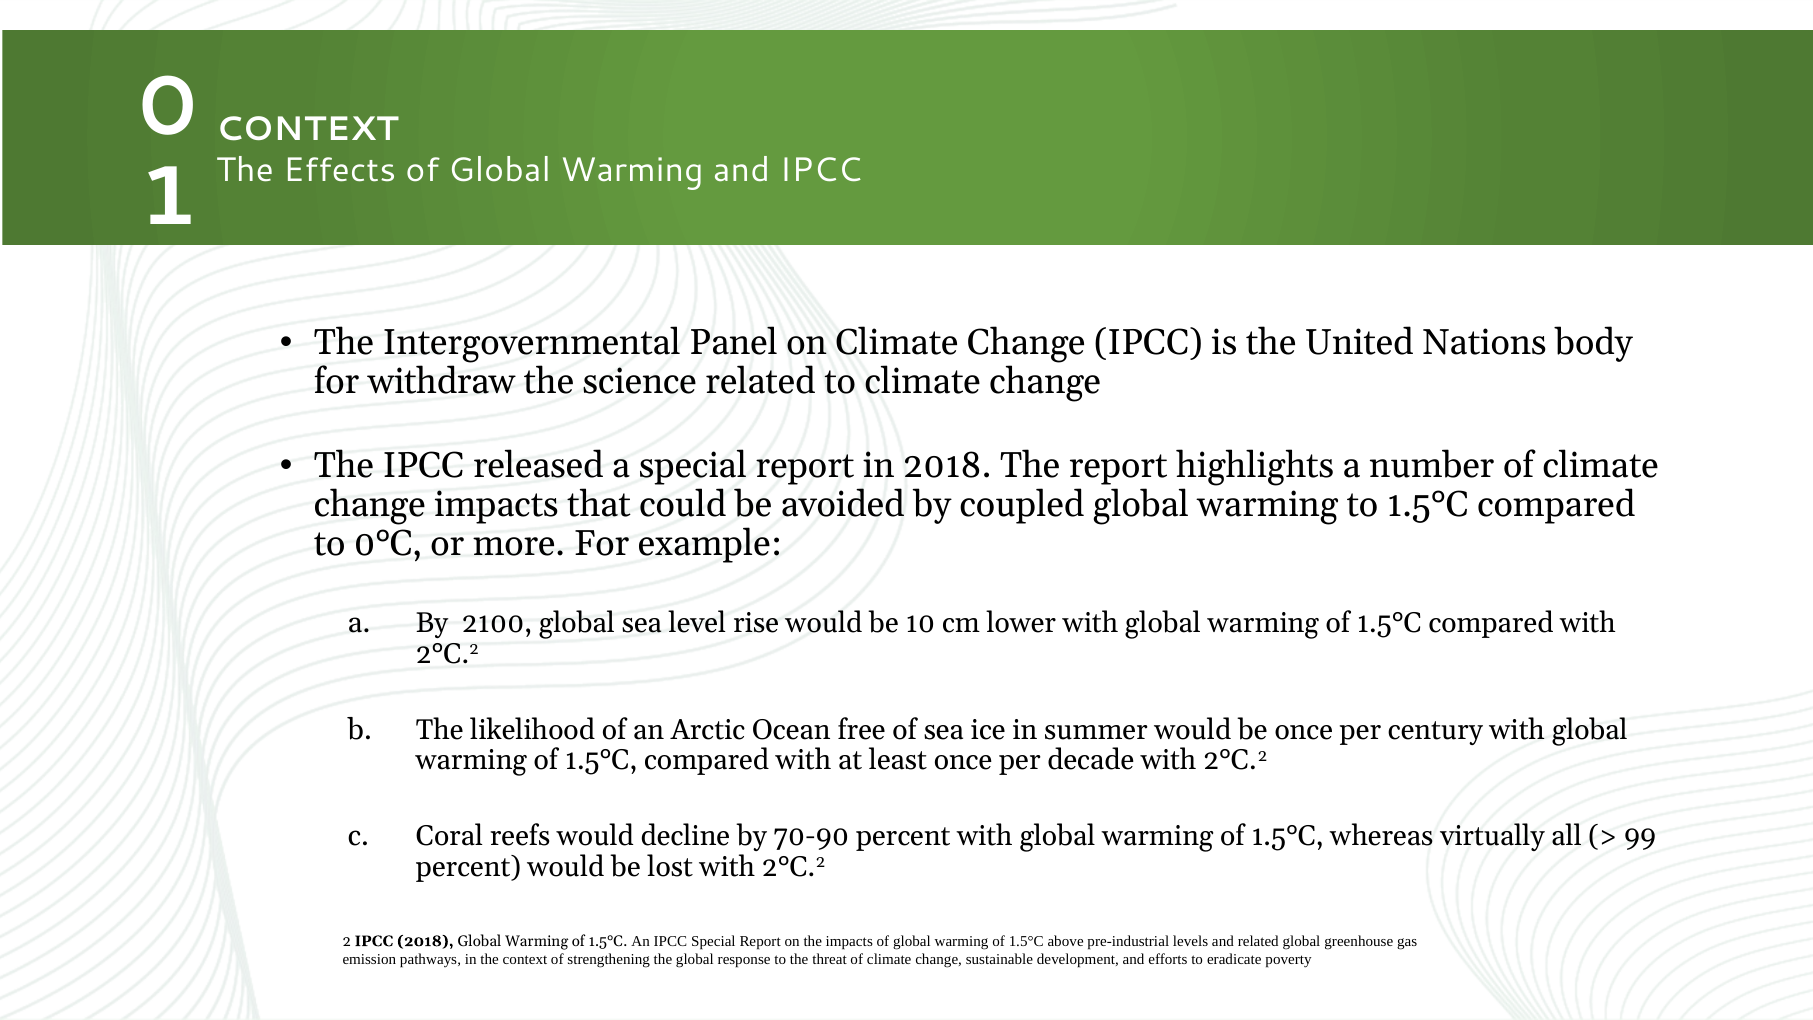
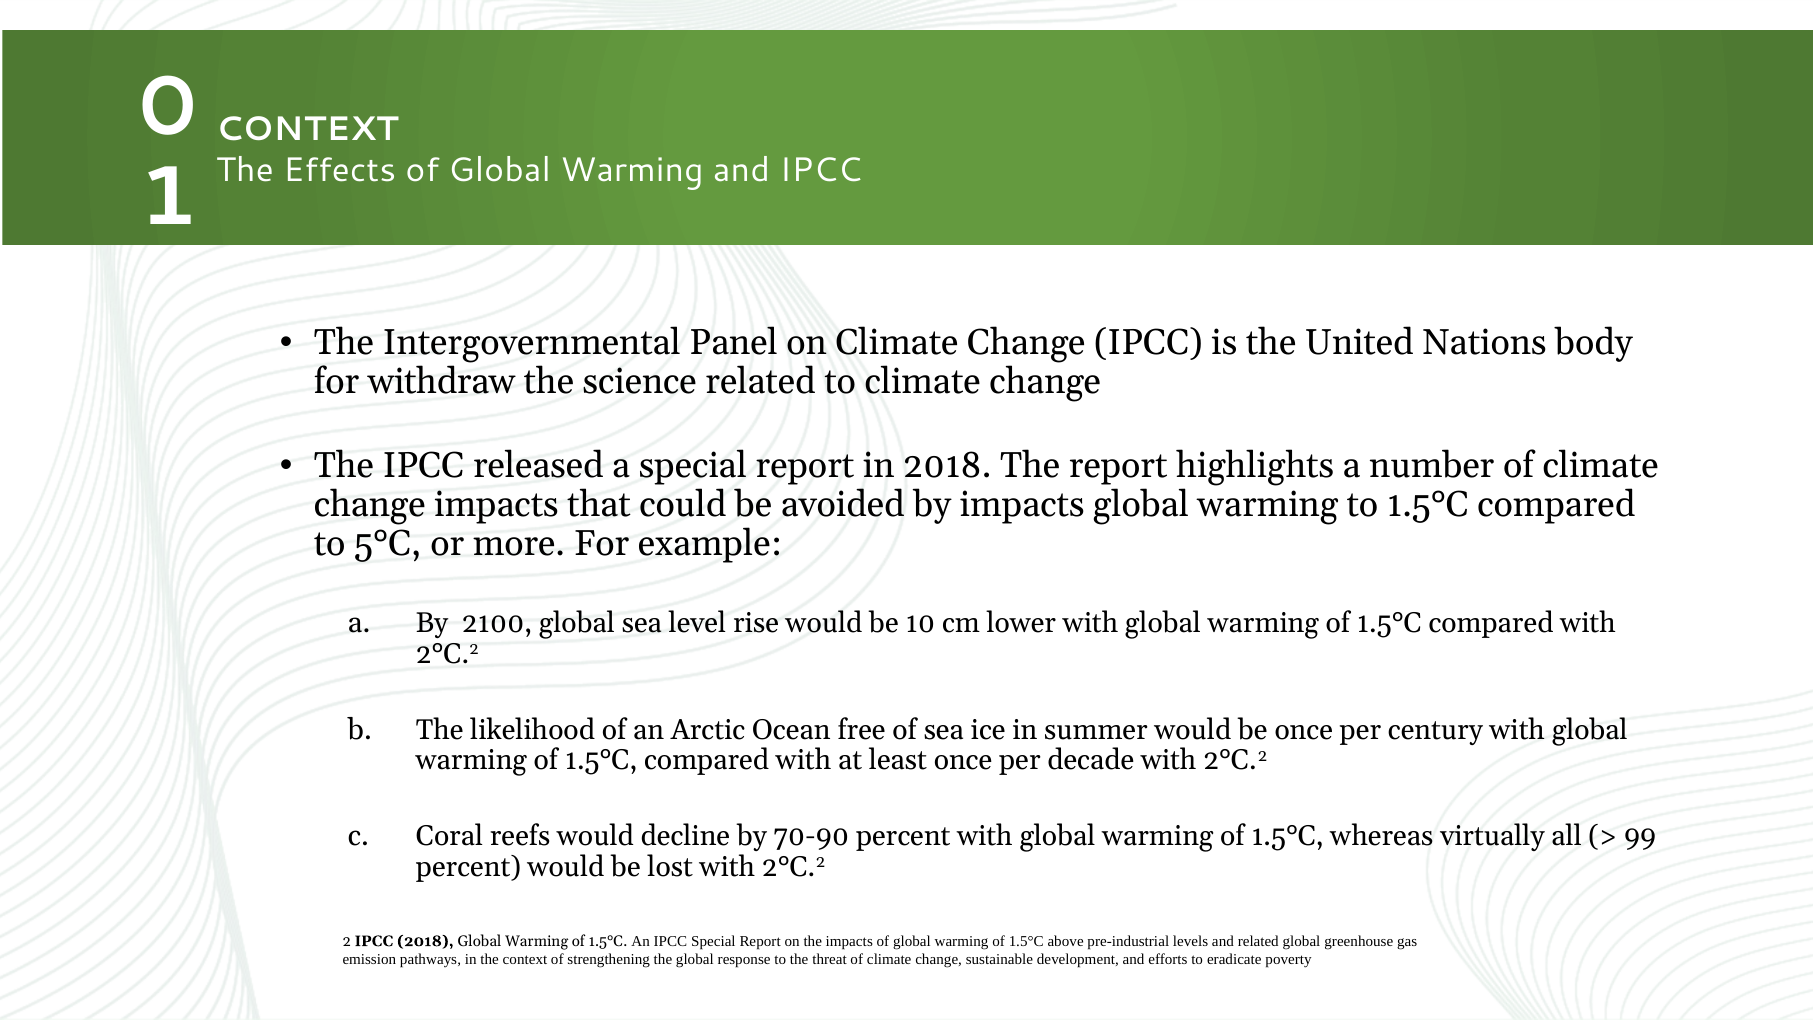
by coupled: coupled -> impacts
0°C: 0°C -> 5°C
